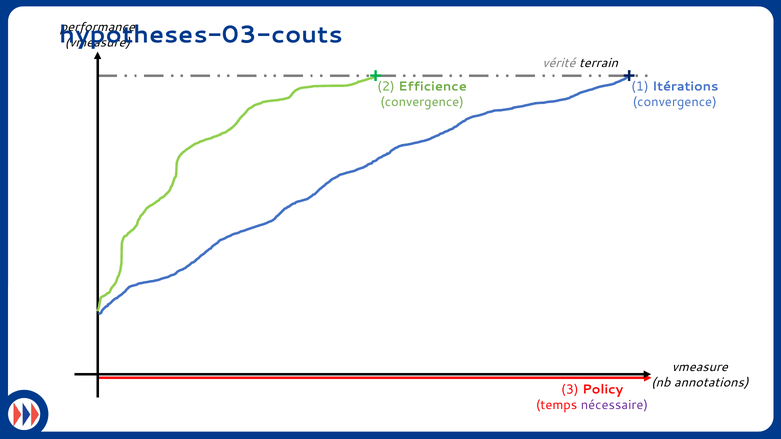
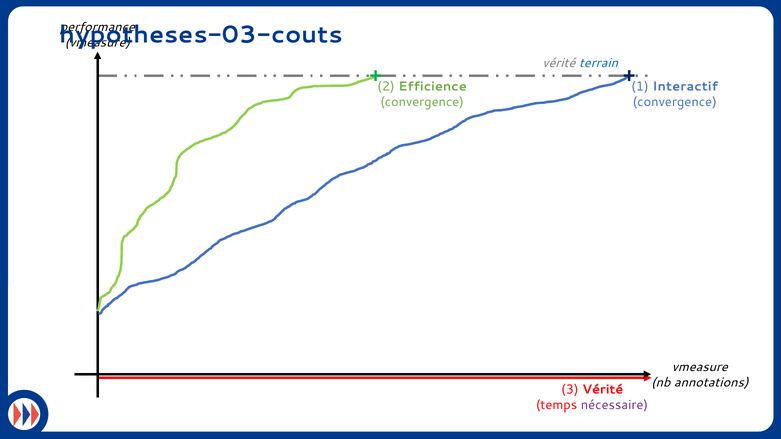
terrain colour: black -> blue
Itérations: Itérations -> Interactif
3 Policy: Policy -> Vérité
